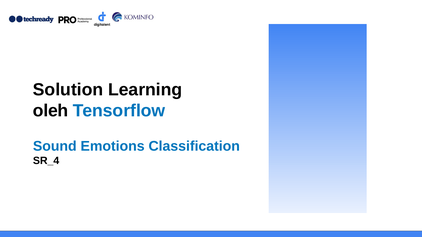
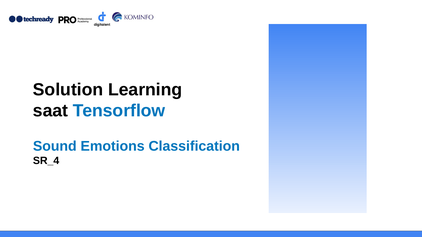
oleh: oleh -> saat
